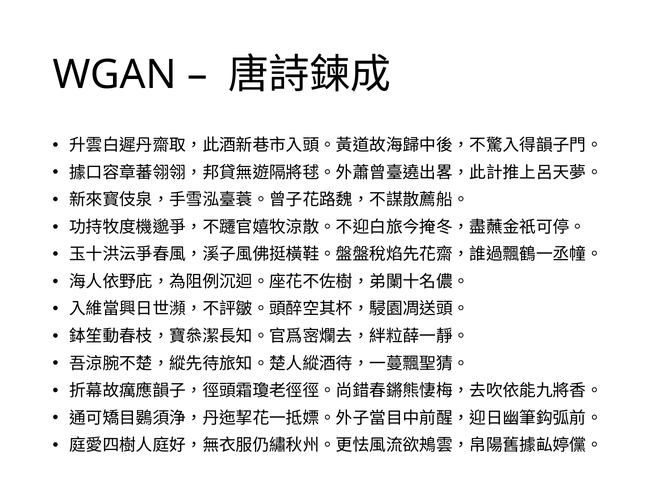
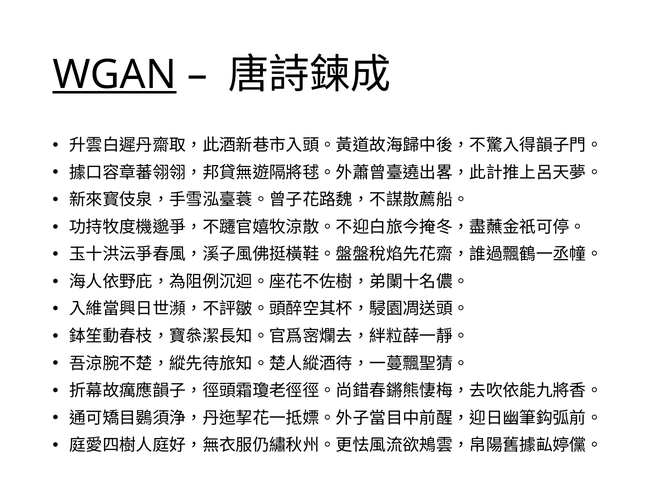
WGAN underline: none -> present
